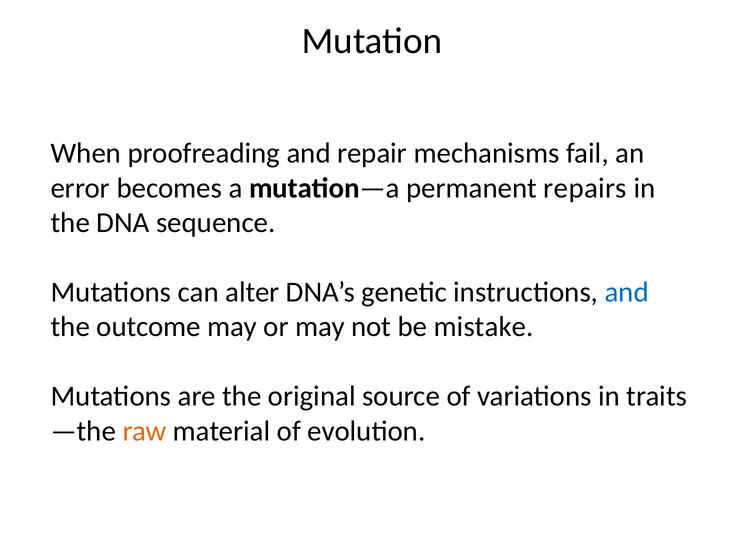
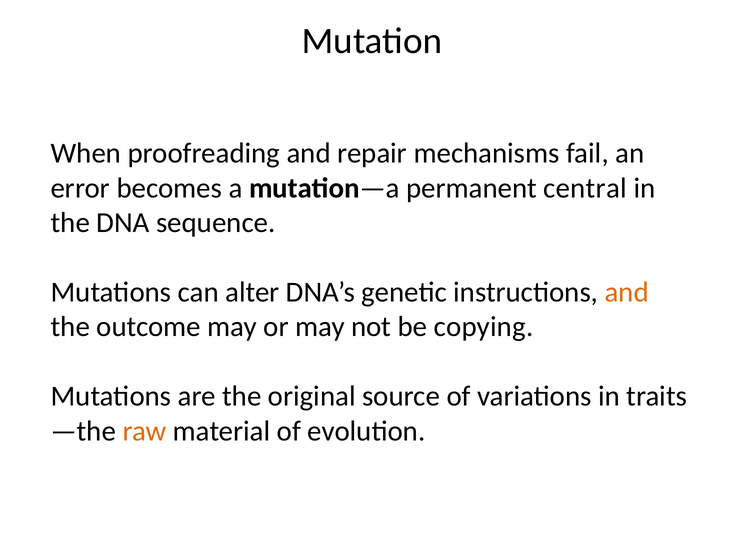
repairs: repairs -> central
and at (627, 292) colour: blue -> orange
mistake: mistake -> copying
